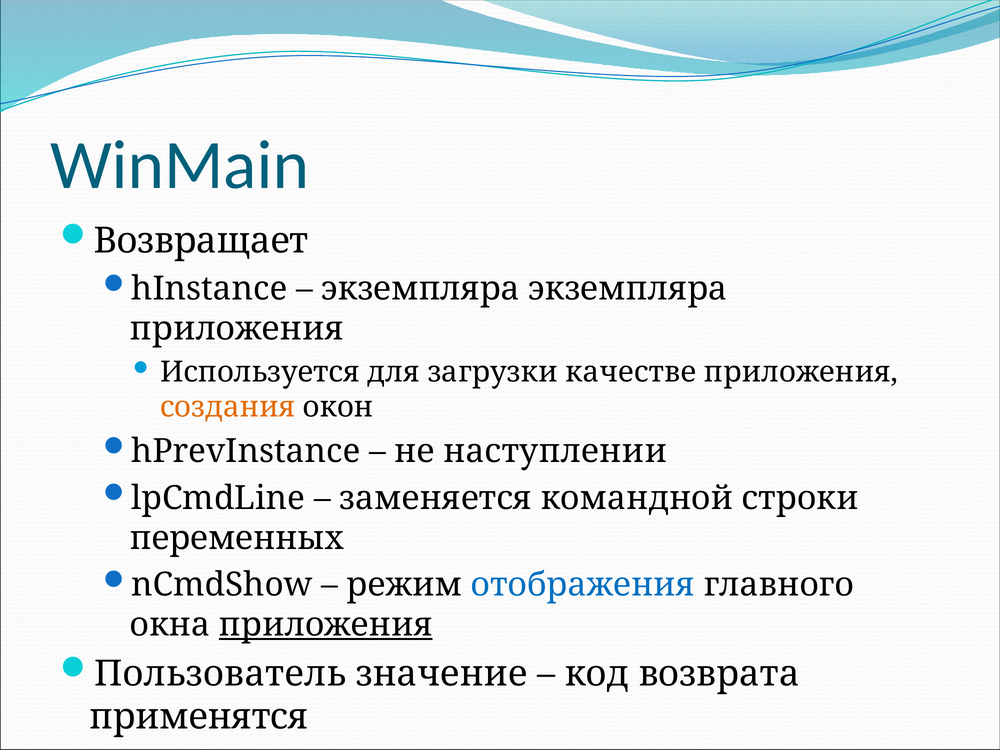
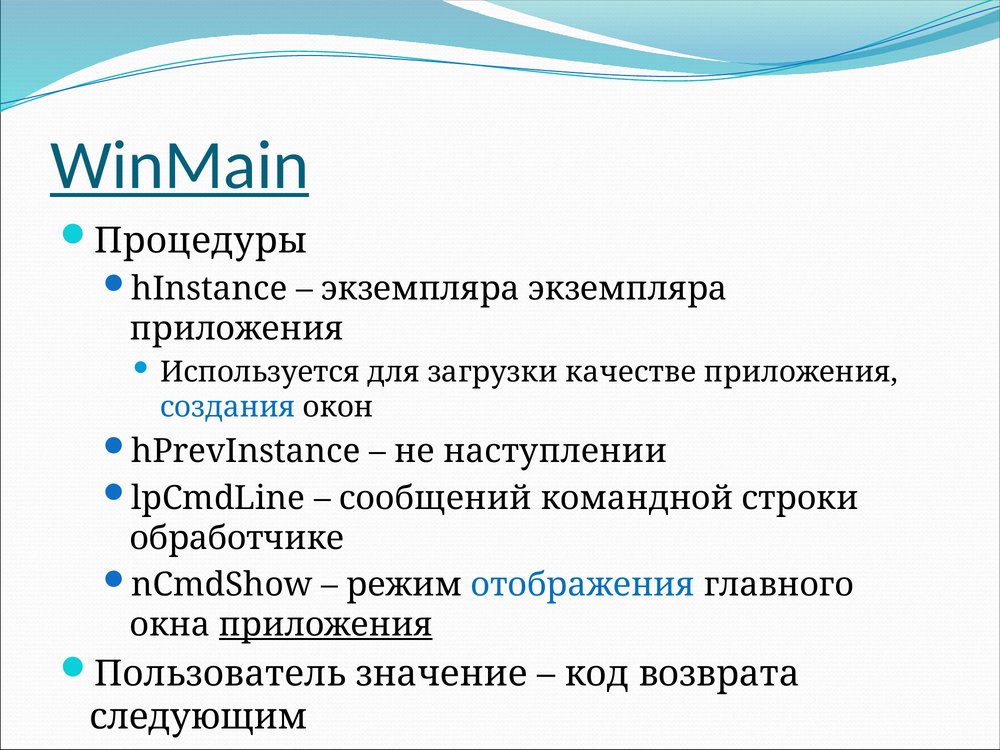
WinMain underline: none -> present
Возвращает: Возвращает -> Процедуры
создания colour: orange -> blue
заменяется: заменяется -> сообщений
переменных: переменных -> обработчике
применятся: применятся -> следующим
